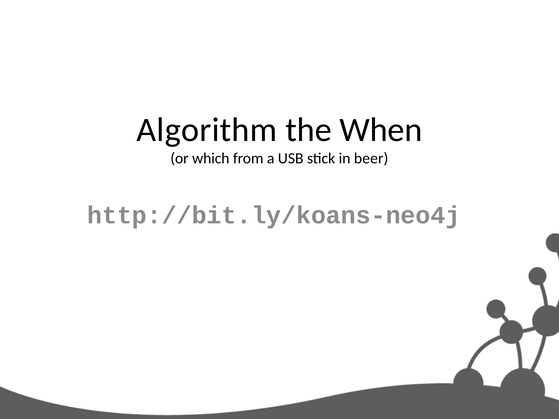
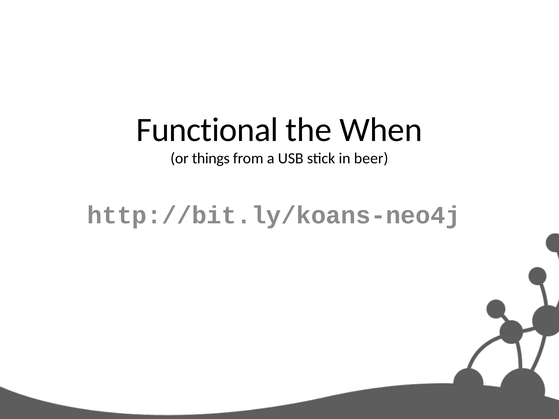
Algorithm: Algorithm -> Functional
which: which -> things
